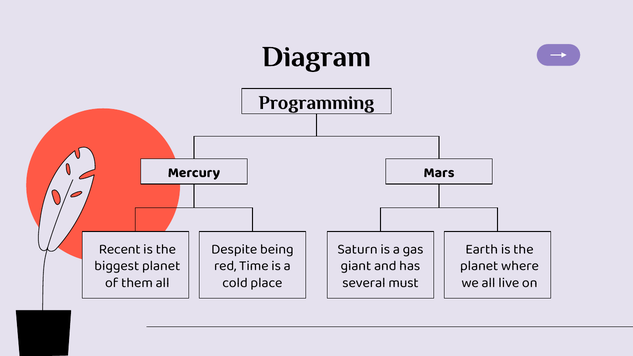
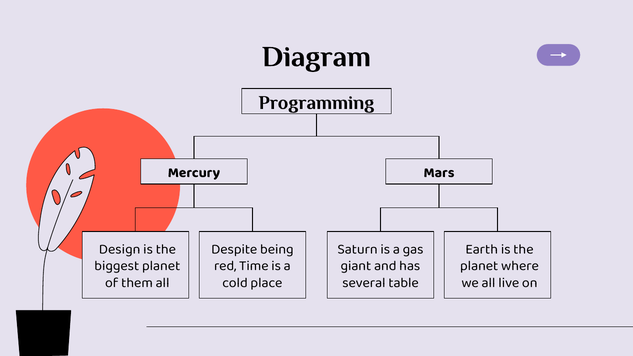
Recent: Recent -> Design
must: must -> table
